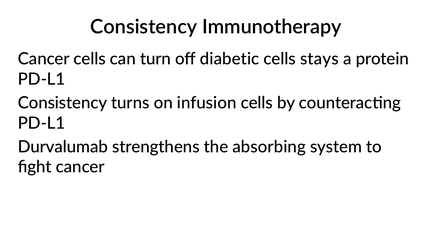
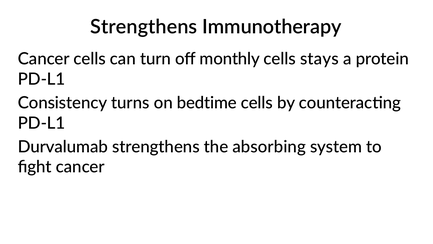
Consistency at (144, 27): Consistency -> Strengthens
diabetic: diabetic -> monthly
infusion: infusion -> bedtime
